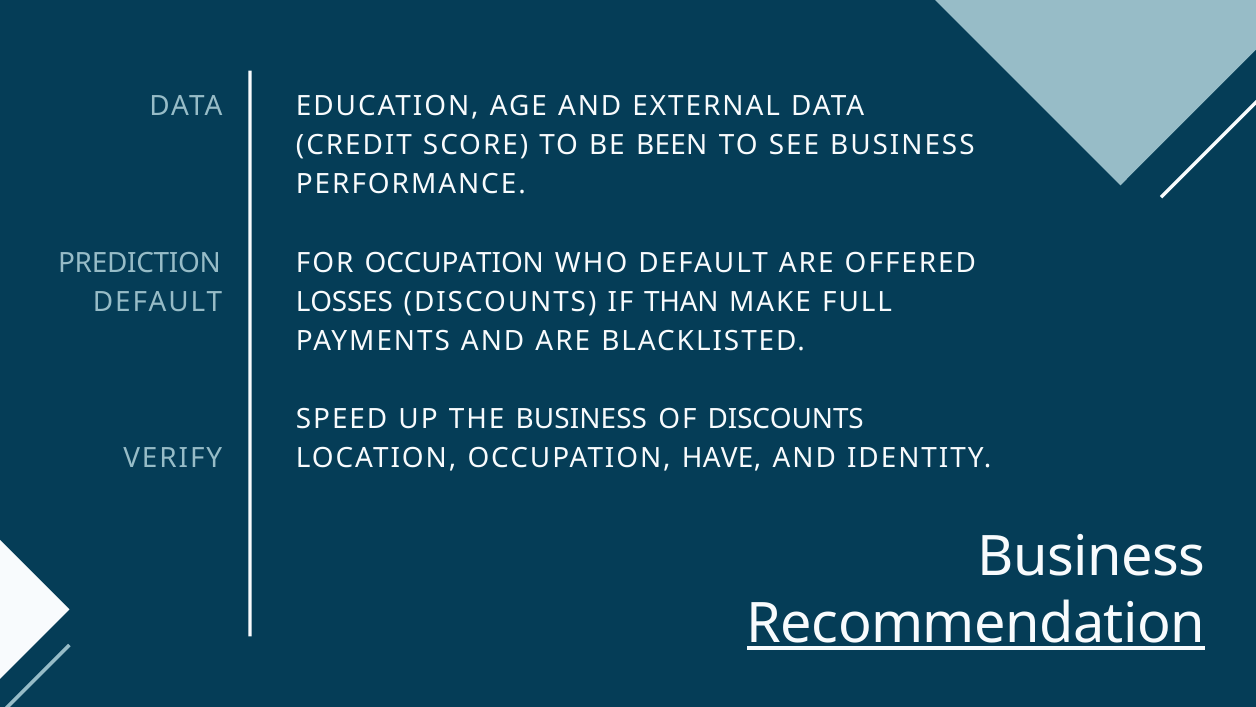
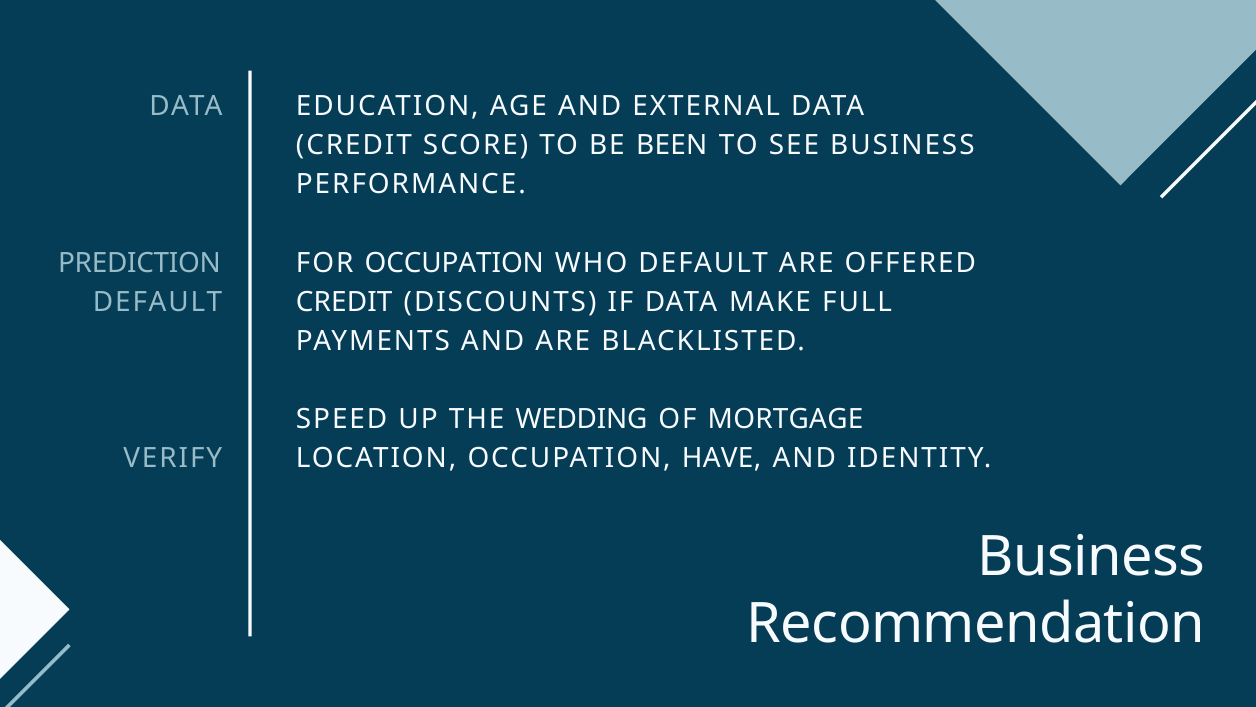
LOSSES at (344, 302): LOSSES -> CREDIT
IF THAN: THAN -> DATA
THE BUSINESS: BUSINESS -> WEDDING
OF DISCOUNTS: DISCOUNTS -> MORTGAGE
Recommendation underline: present -> none
